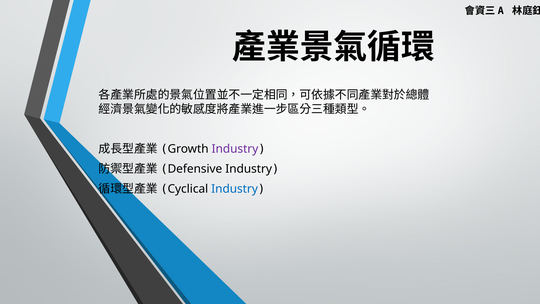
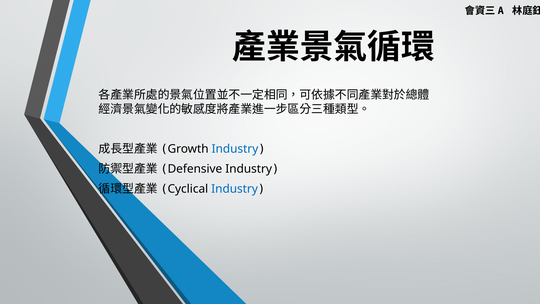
Industry at (235, 149) colour: purple -> blue
